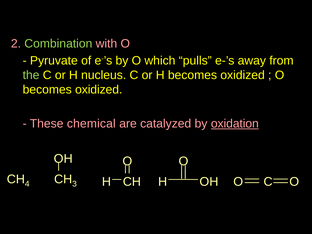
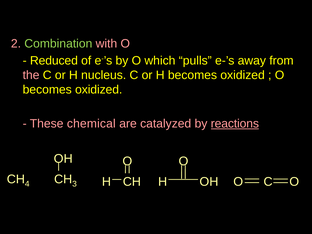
Pyruvate: Pyruvate -> Reduced
the colour: light green -> pink
oxidation: oxidation -> reactions
